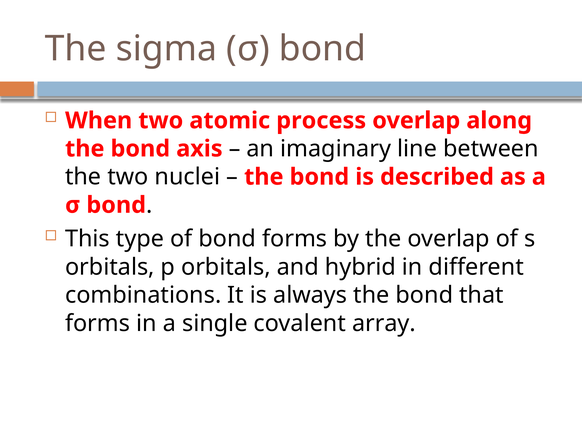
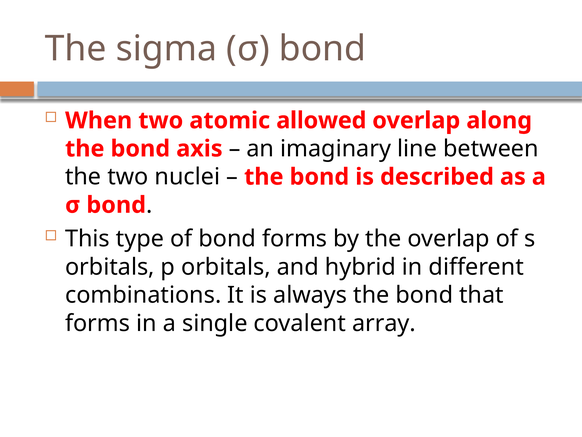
process: process -> allowed
